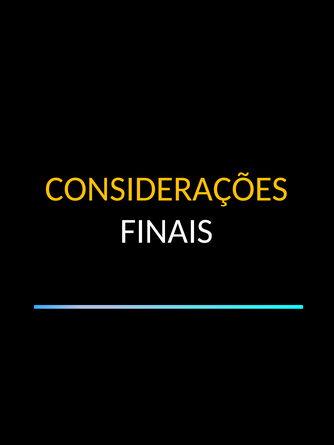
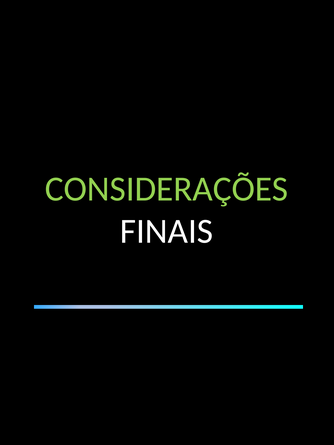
CONSIDERAÇÕES colour: yellow -> light green
